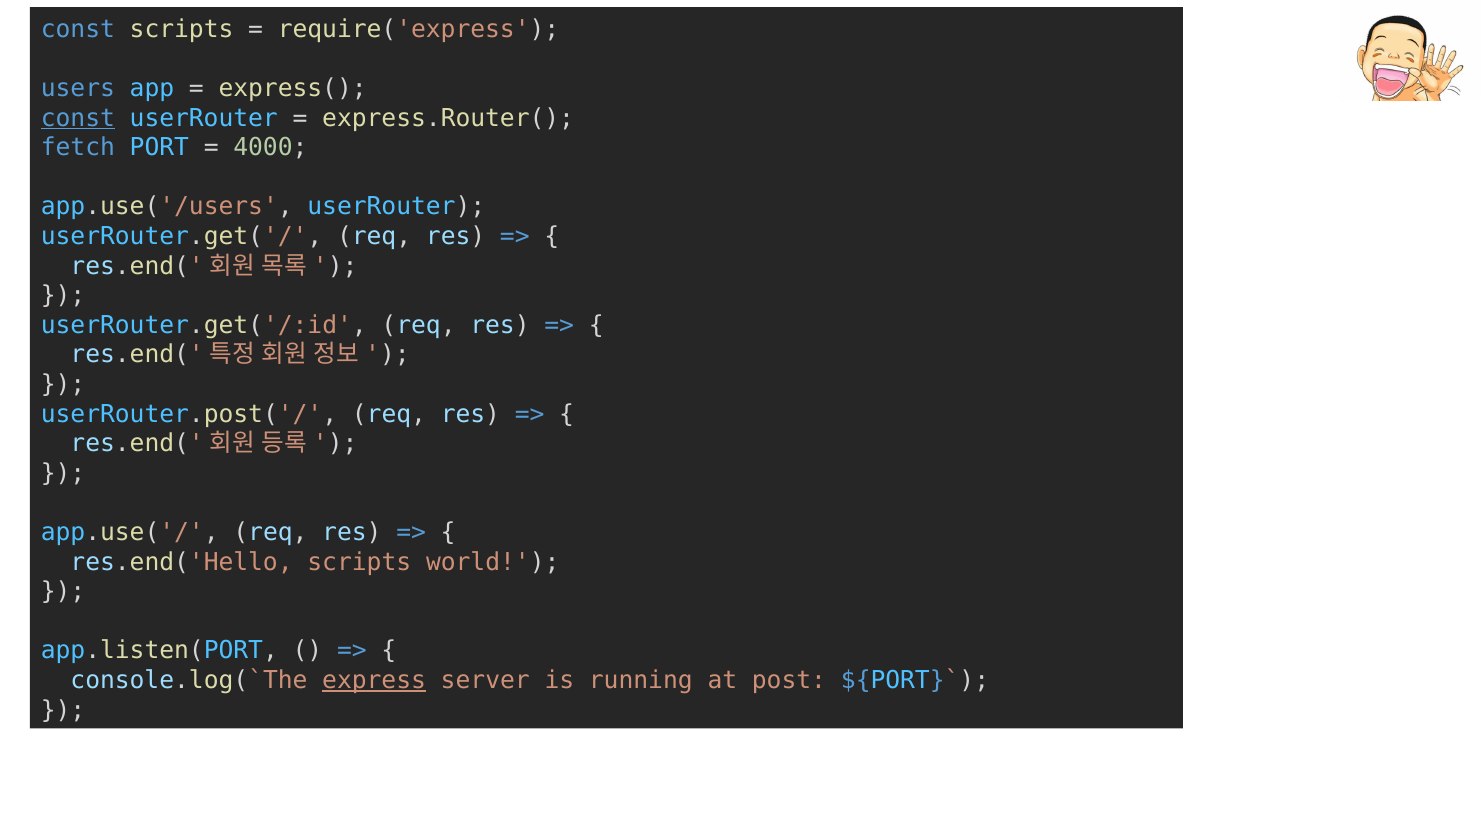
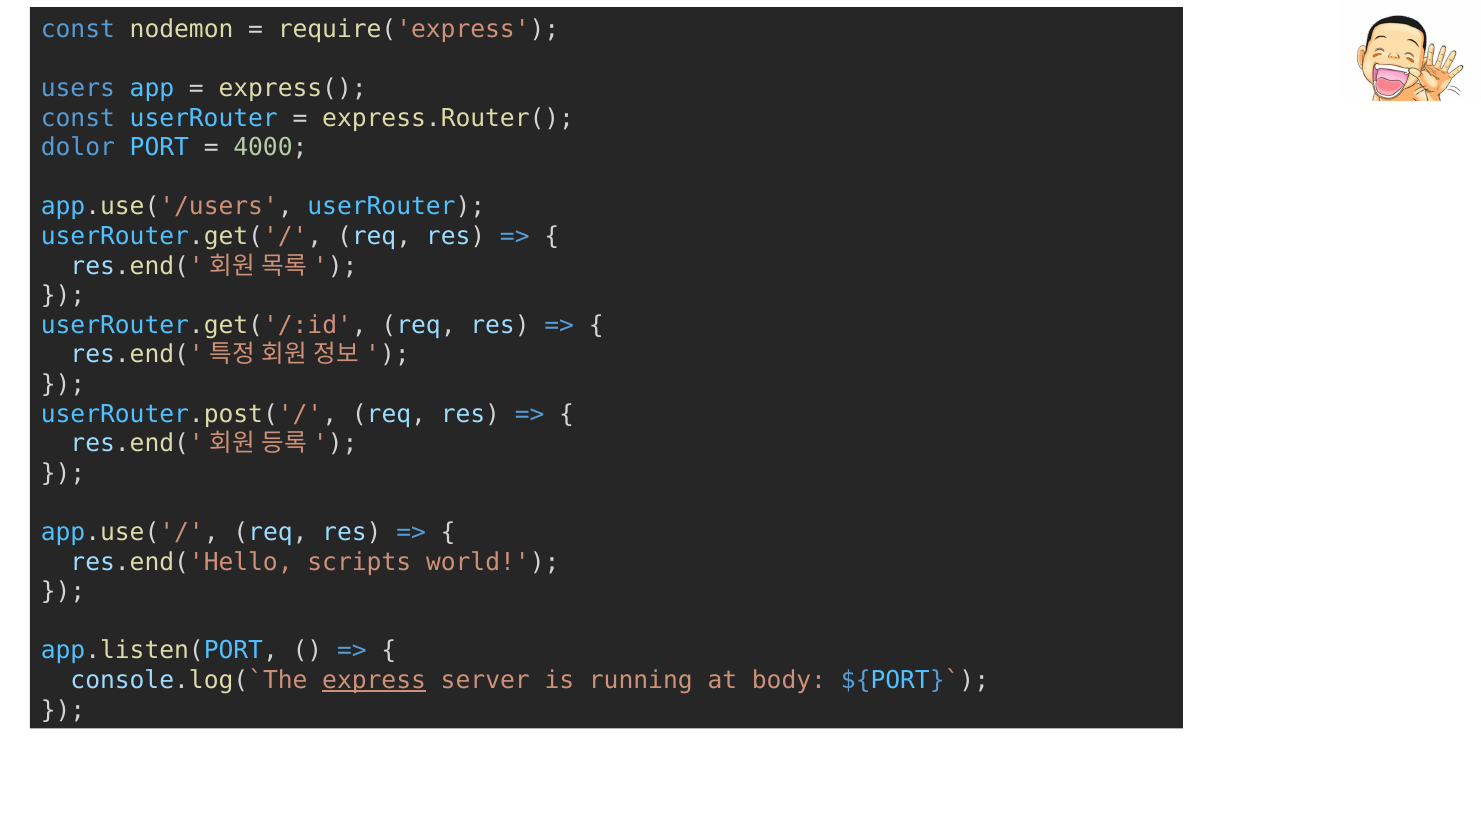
const scripts: scripts -> nodemon
const at (78, 118) underline: present -> none
fetch: fetch -> dolor
post: post -> body
